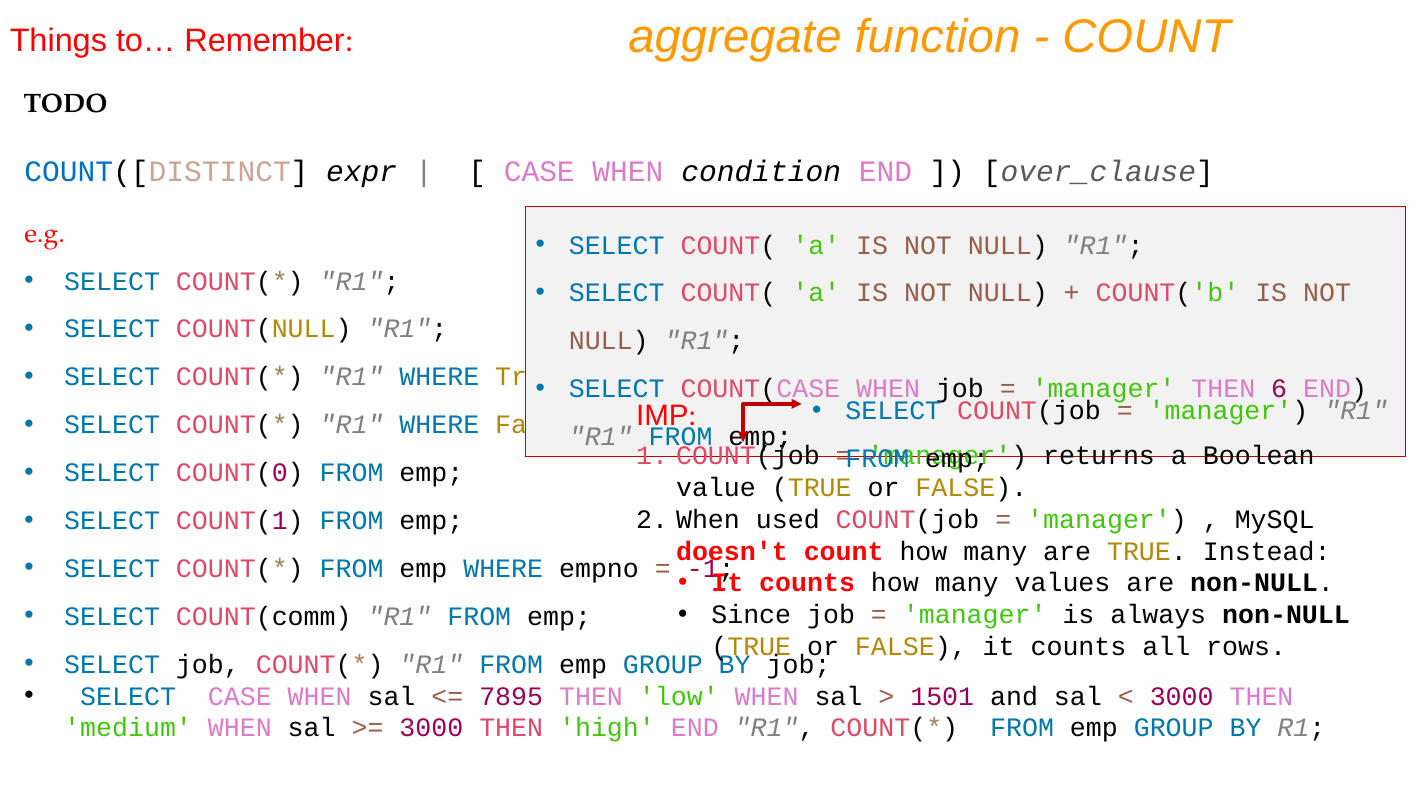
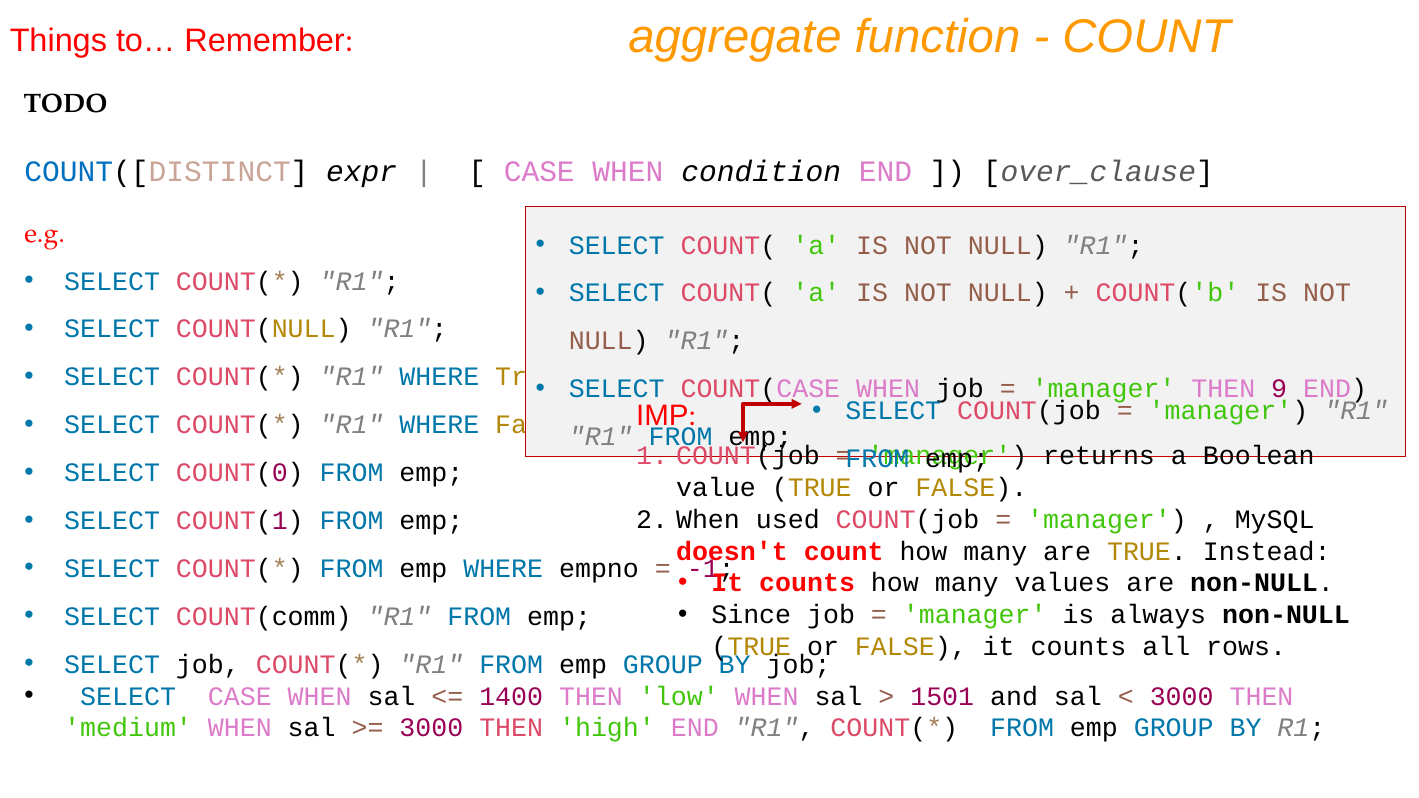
6: 6 -> 9
7895: 7895 -> 1400
